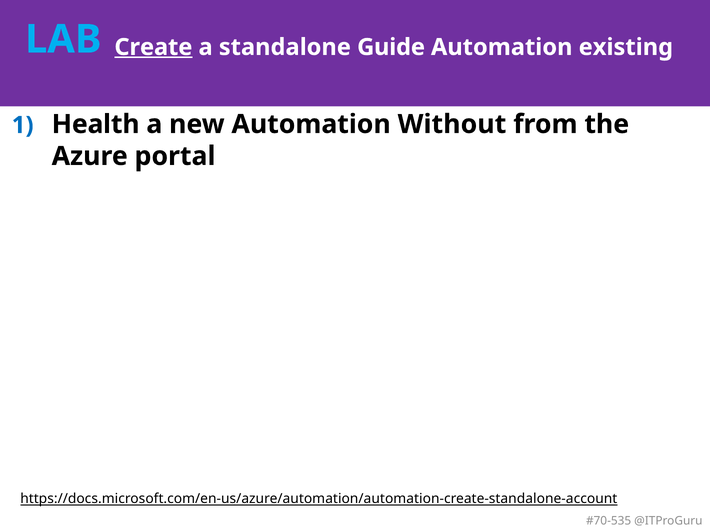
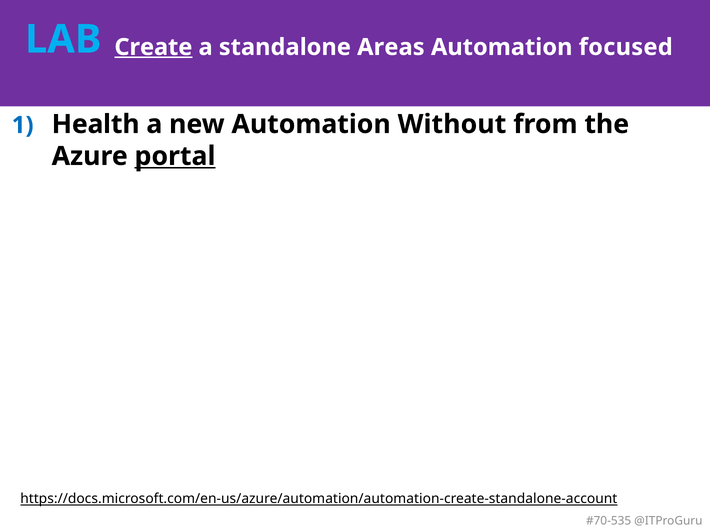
Guide: Guide -> Areas
existing: existing -> focused
portal underline: none -> present
